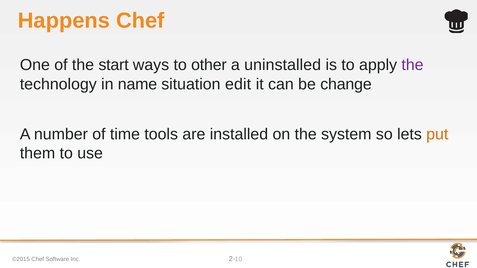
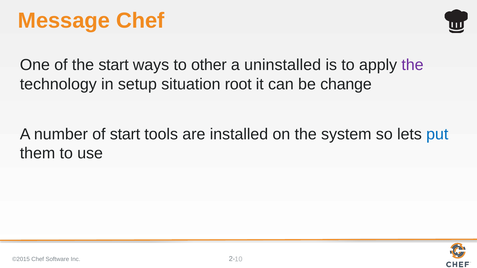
Happens: Happens -> Message
name: name -> setup
edit: edit -> root
of time: time -> start
put colour: orange -> blue
